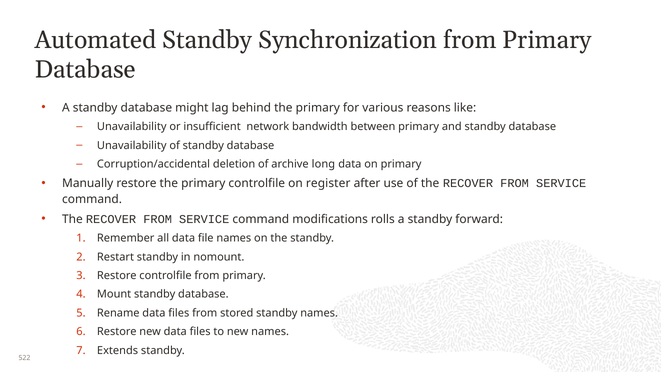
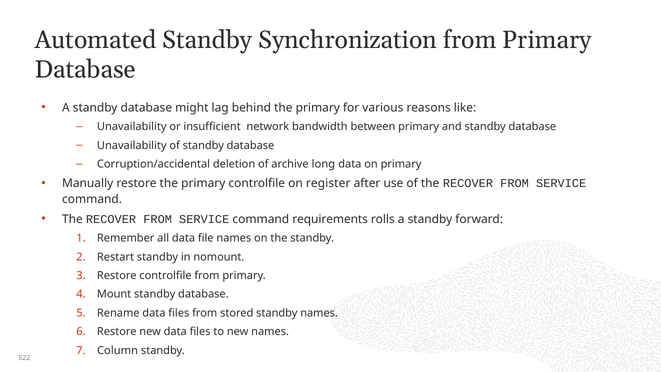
modifications: modifications -> requirements
Extends: Extends -> Column
